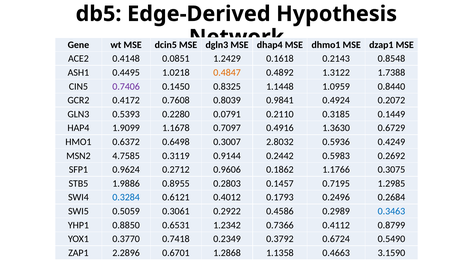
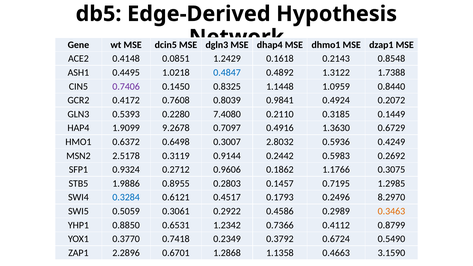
0.4847 colour: orange -> blue
0.0791: 0.0791 -> 7.4080
1.1678: 1.1678 -> 9.2678
4.7585: 4.7585 -> 2.5178
0.9624: 0.9624 -> 0.9324
0.4012: 0.4012 -> 0.4517
0.2684: 0.2684 -> 8.2970
0.3463 colour: blue -> orange
